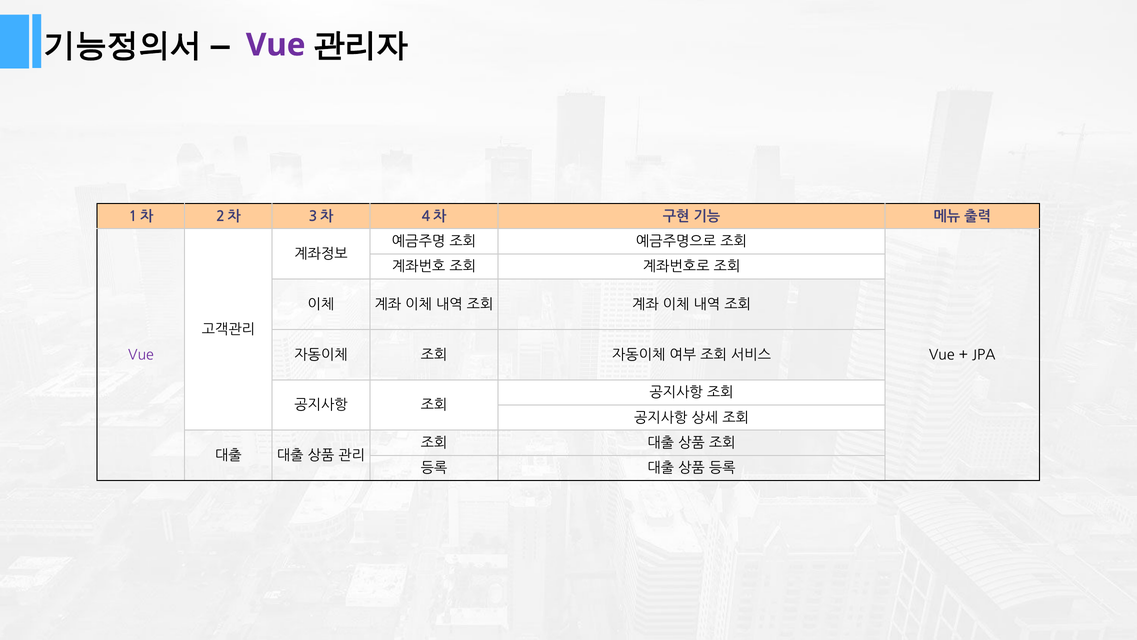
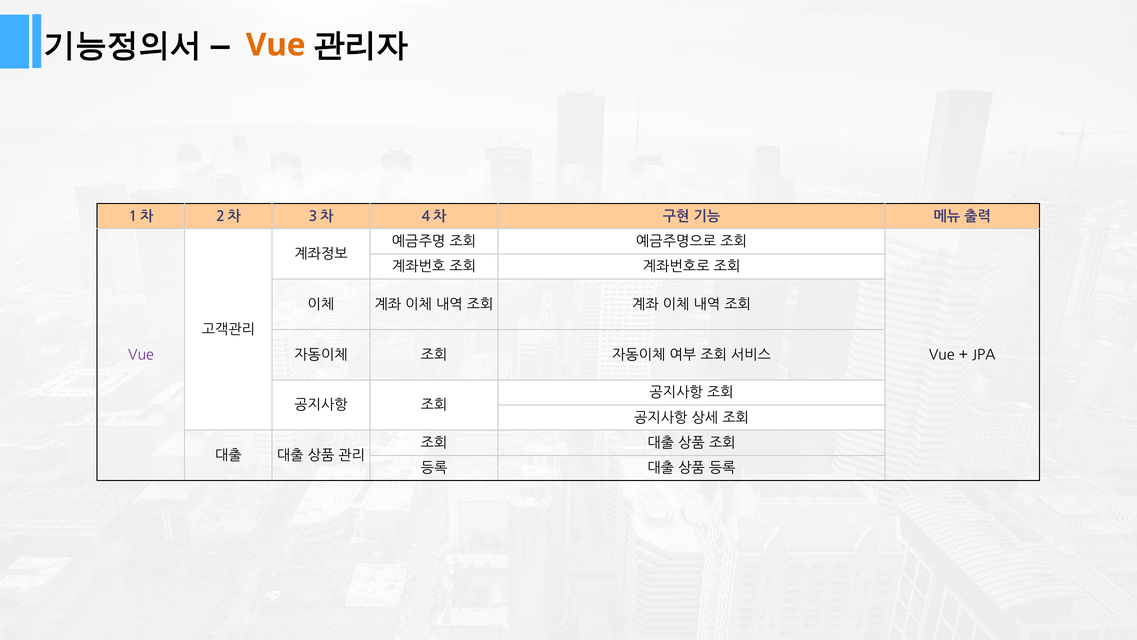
Vue at (276, 45) colour: purple -> orange
